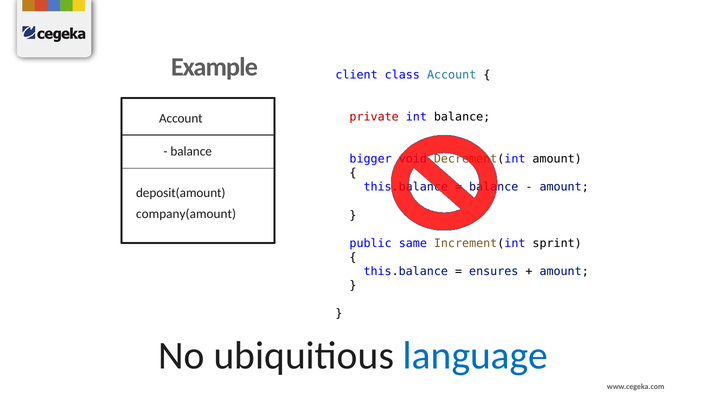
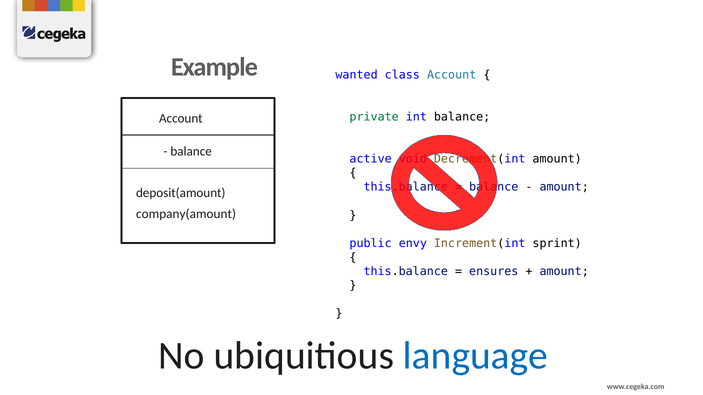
client: client -> wanted
private colour: red -> green
bigger: bigger -> active
same: same -> envy
